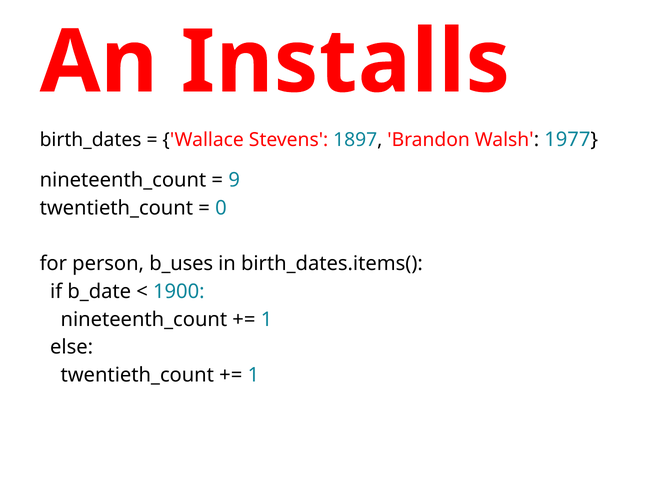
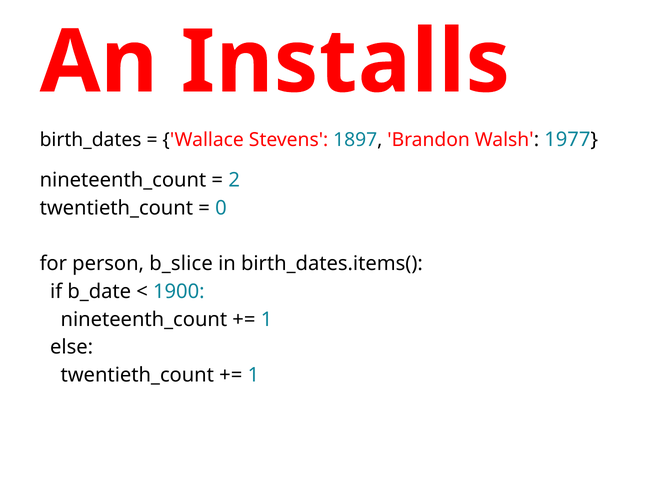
9: 9 -> 2
b_uses: b_uses -> b_slice
